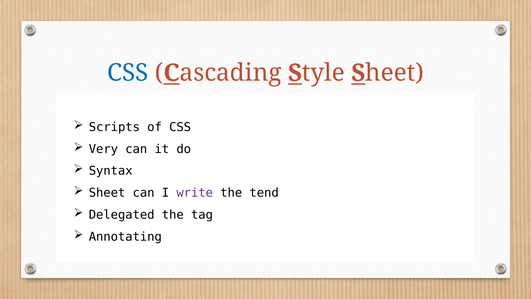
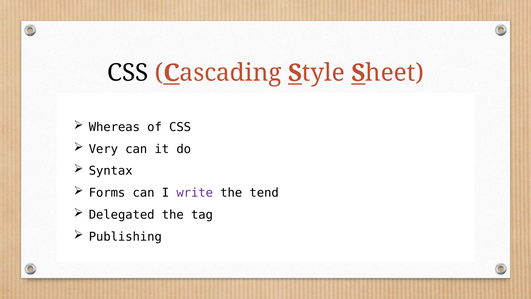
CSS at (128, 73) colour: blue -> black
Scripts: Scripts -> Whereas
Sheet at (107, 193): Sheet -> Forms
Annotating: Annotating -> Publishing
